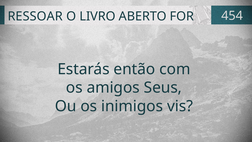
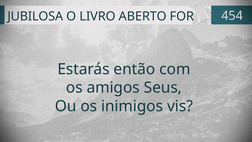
RESSOAR: RESSOAR -> JUBILOSA
